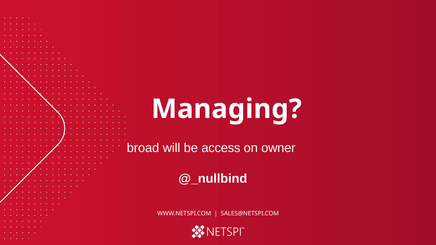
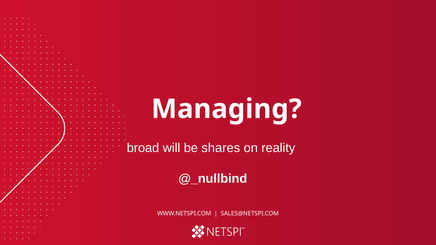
access: access -> shares
owner: owner -> reality
